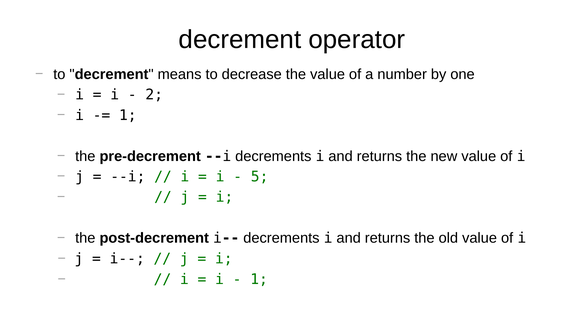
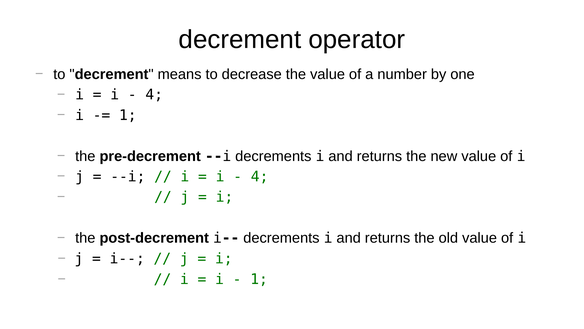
2 at (154, 95): 2 -> 4
5 at (260, 176): 5 -> 4
